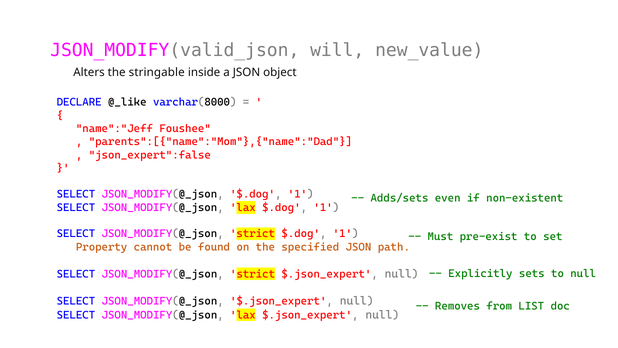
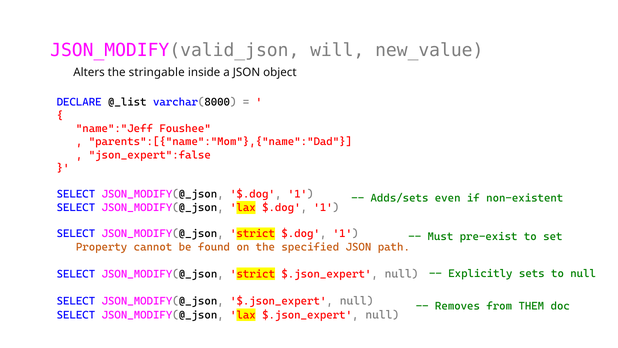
@_like: @_like -> @_list
LIST: LIST -> THEM
